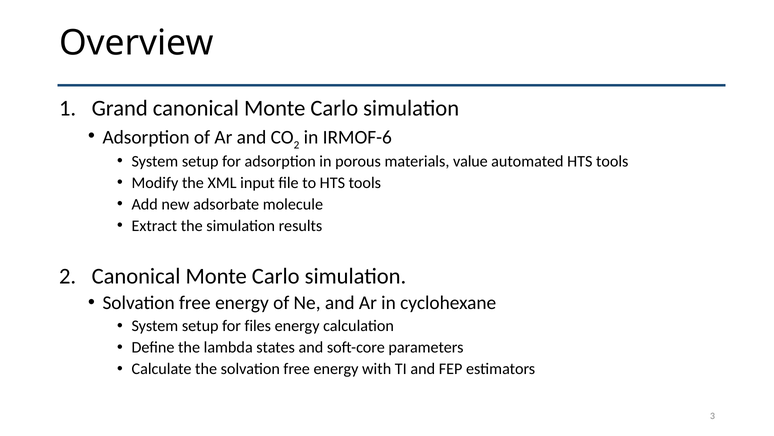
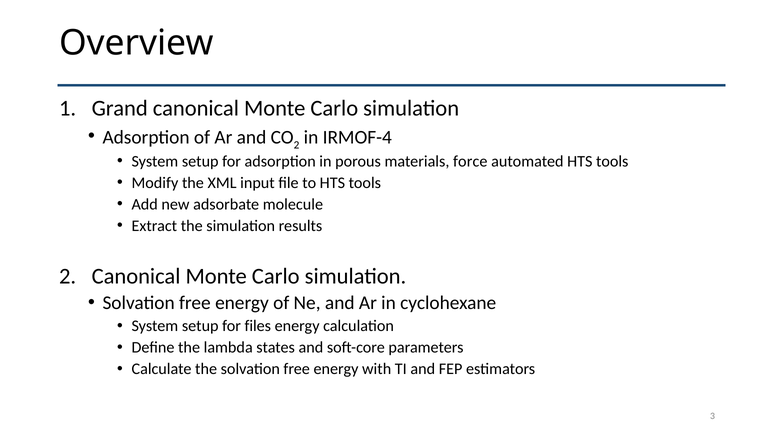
IRMOF-6: IRMOF-6 -> IRMOF-4
value: value -> force
